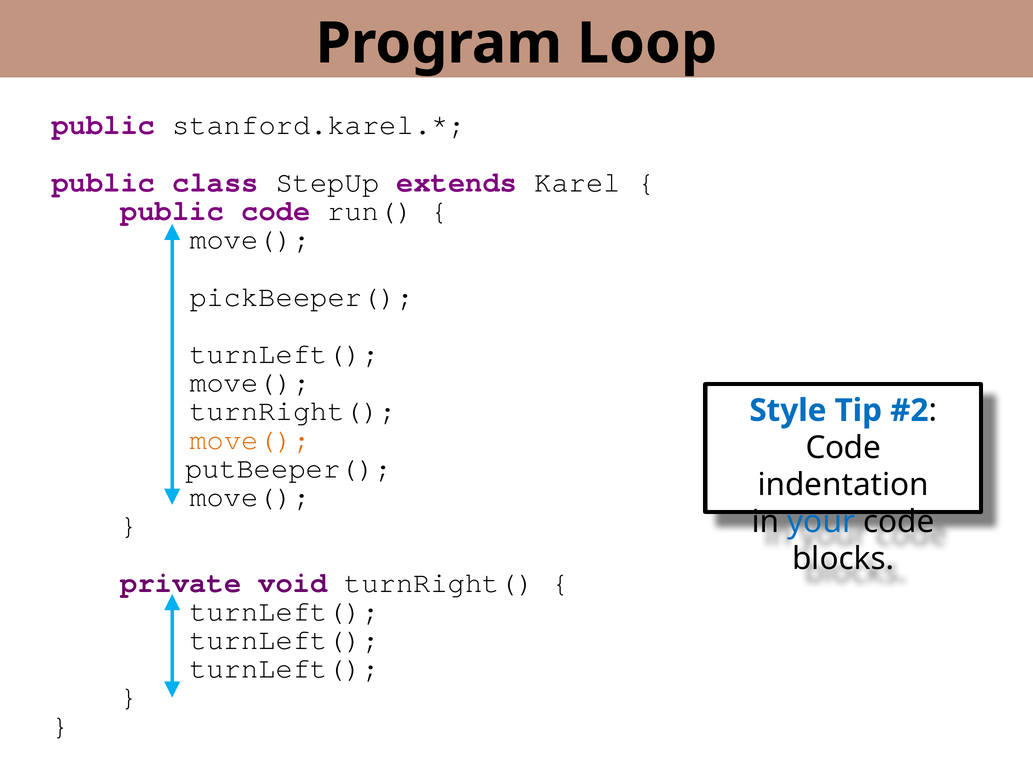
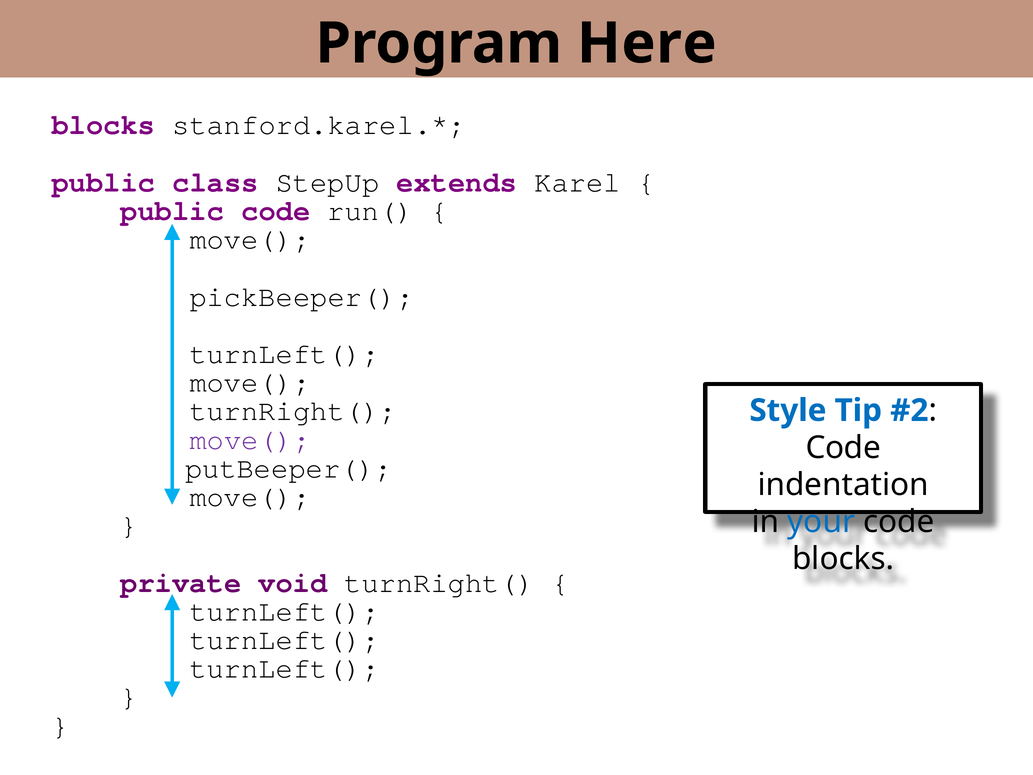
Loop: Loop -> Here
public at (103, 125): public -> blocks
move( at (250, 439) colour: orange -> purple
